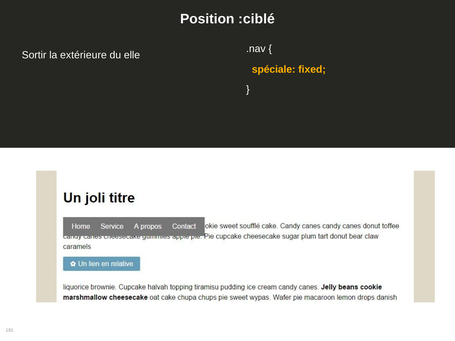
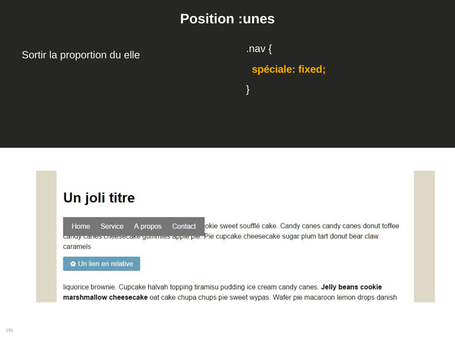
:ciblé: :ciblé -> :unes
extérieure: extérieure -> proportion
